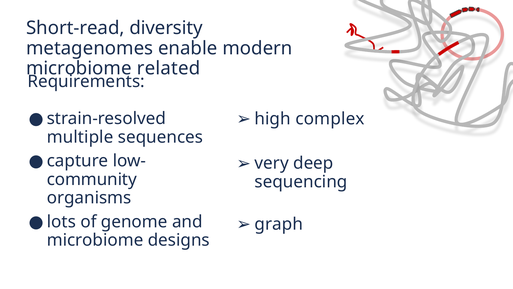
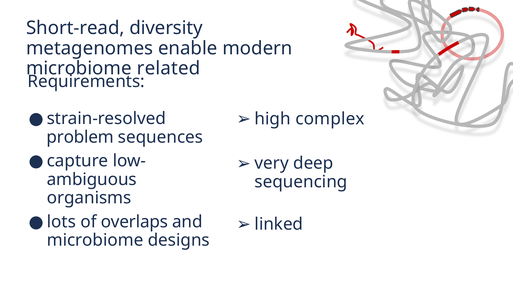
multiple: multiple -> problem
community: community -> ambiguous
genome: genome -> overlaps
graph: graph -> linked
